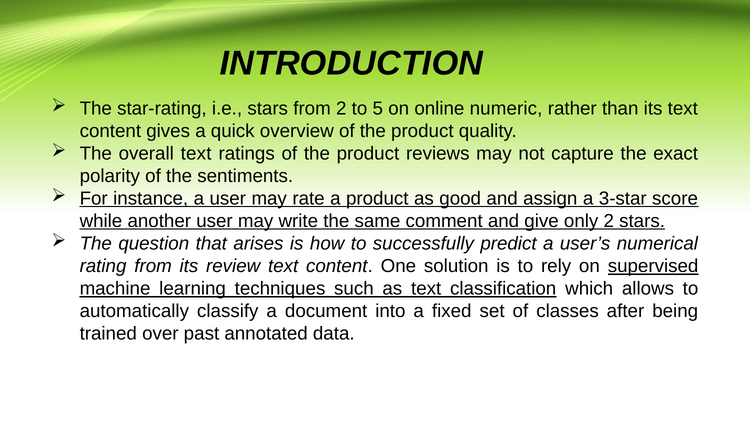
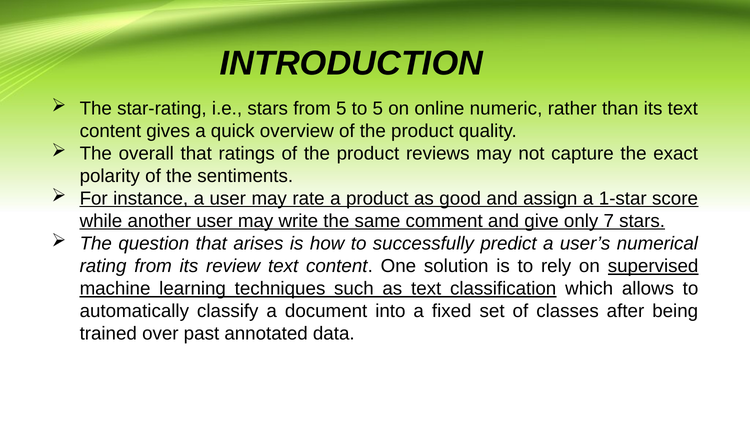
from 2: 2 -> 5
overall text: text -> that
3-star: 3-star -> 1-star
only 2: 2 -> 7
